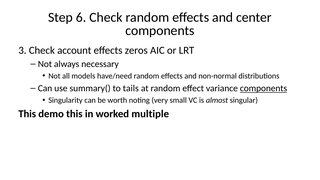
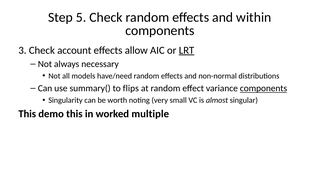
6: 6 -> 5
center: center -> within
zeros: zeros -> allow
LRT underline: none -> present
tails: tails -> flips
